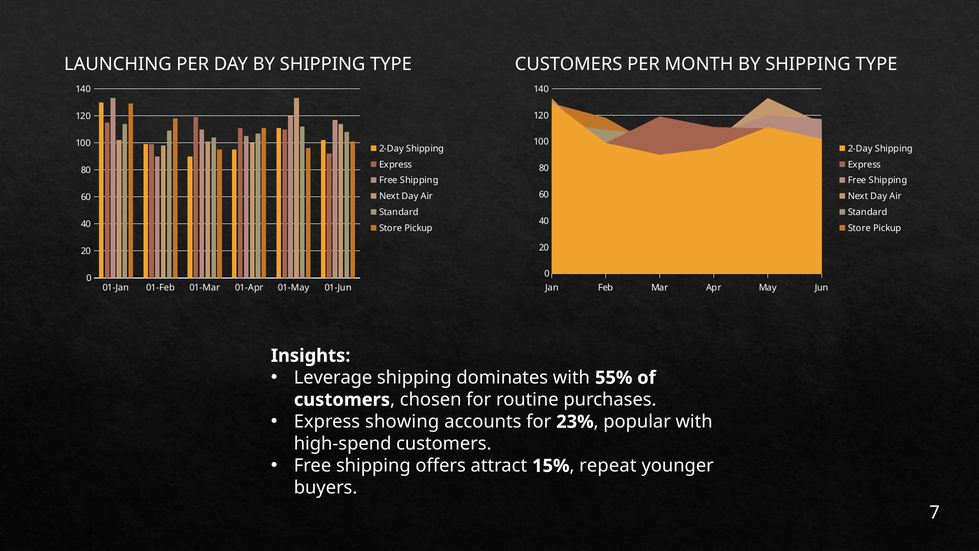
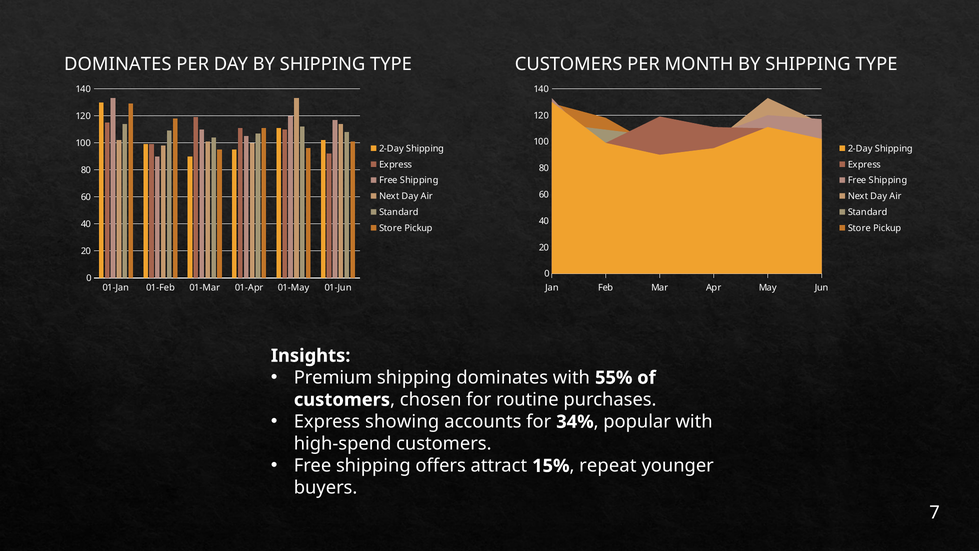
LAUNCHING at (118, 64): LAUNCHING -> DOMINATES
Leverage: Leverage -> Premium
23%: 23% -> 34%
